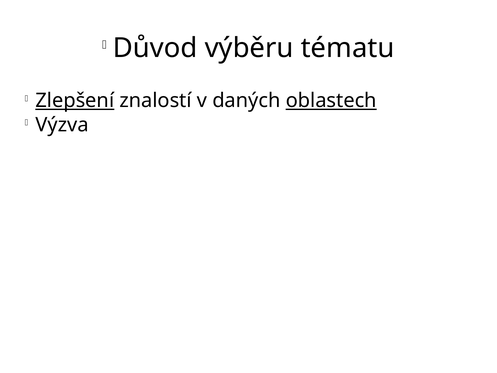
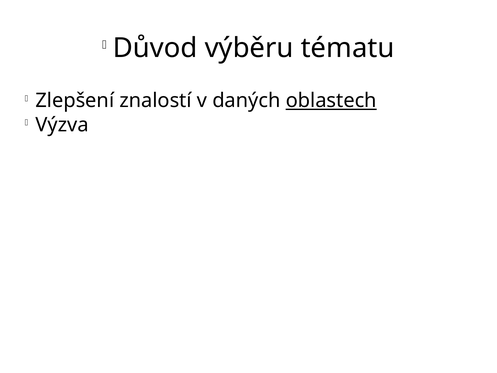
Zlepšení underline: present -> none
